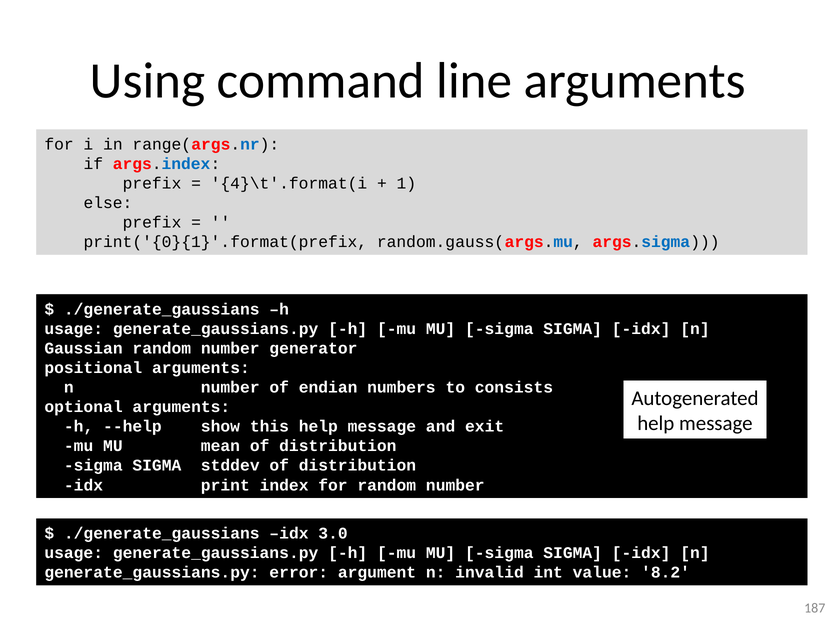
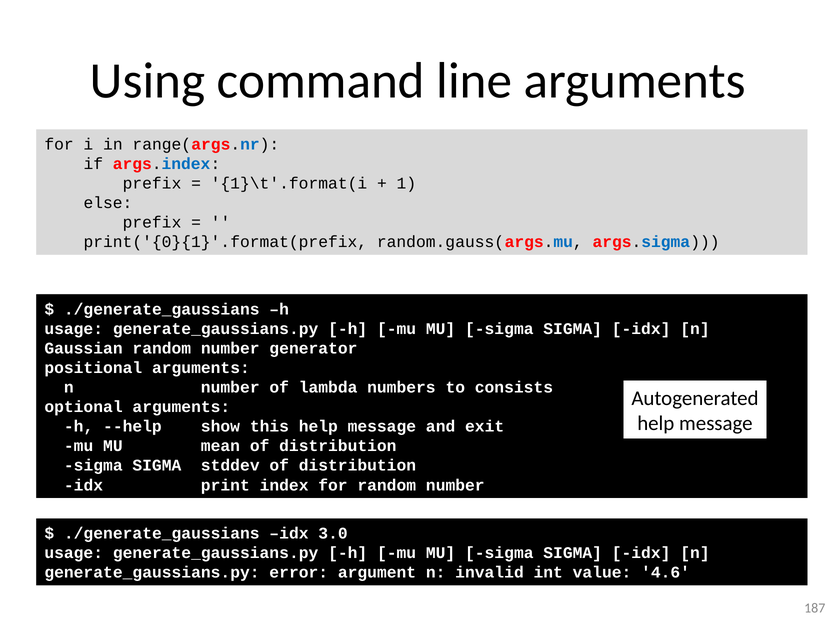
4}\t'.format(i: 4}\t'.format(i -> 1}\t'.format(i
endian: endian -> lambda
8.2: 8.2 -> 4.6
